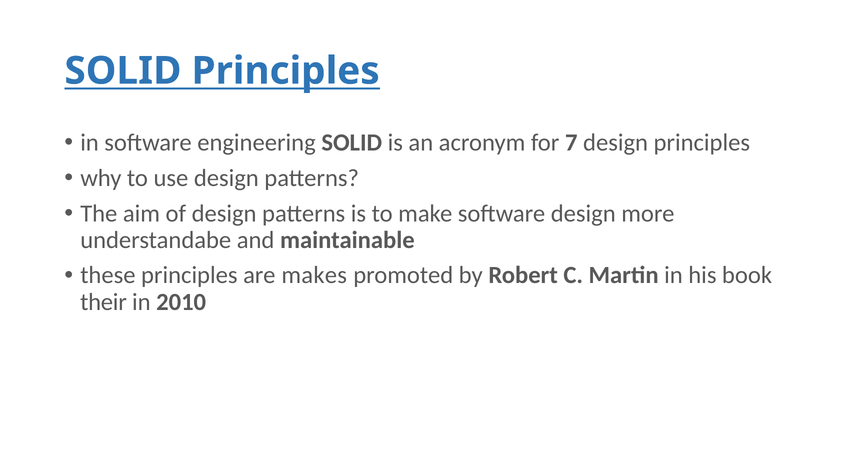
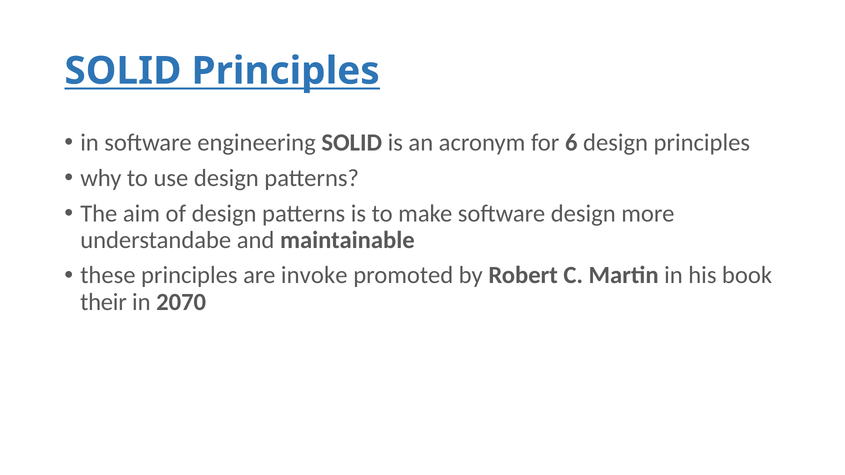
7: 7 -> 6
makes: makes -> invoke
2010: 2010 -> 2070
